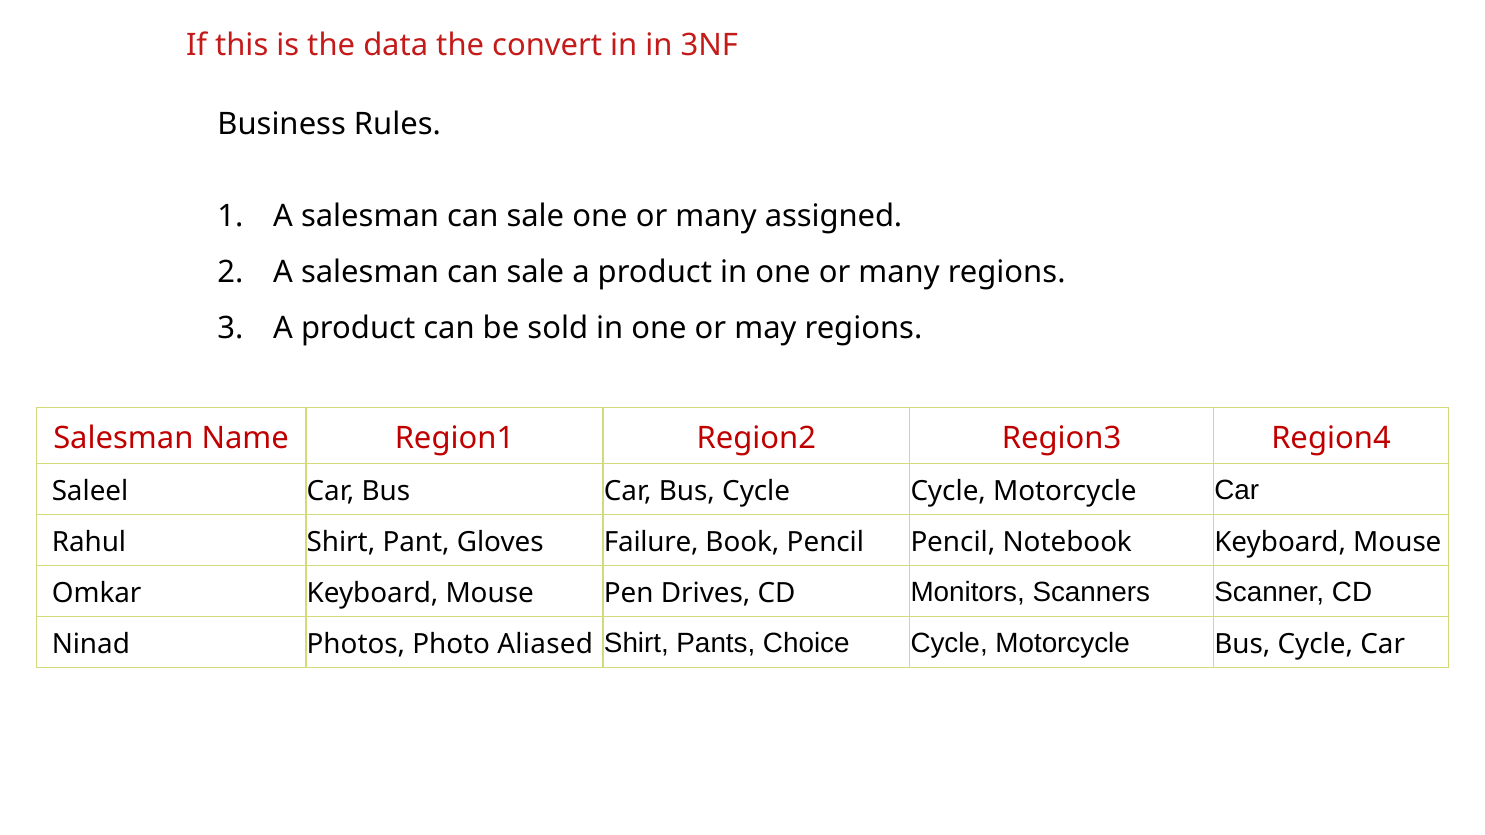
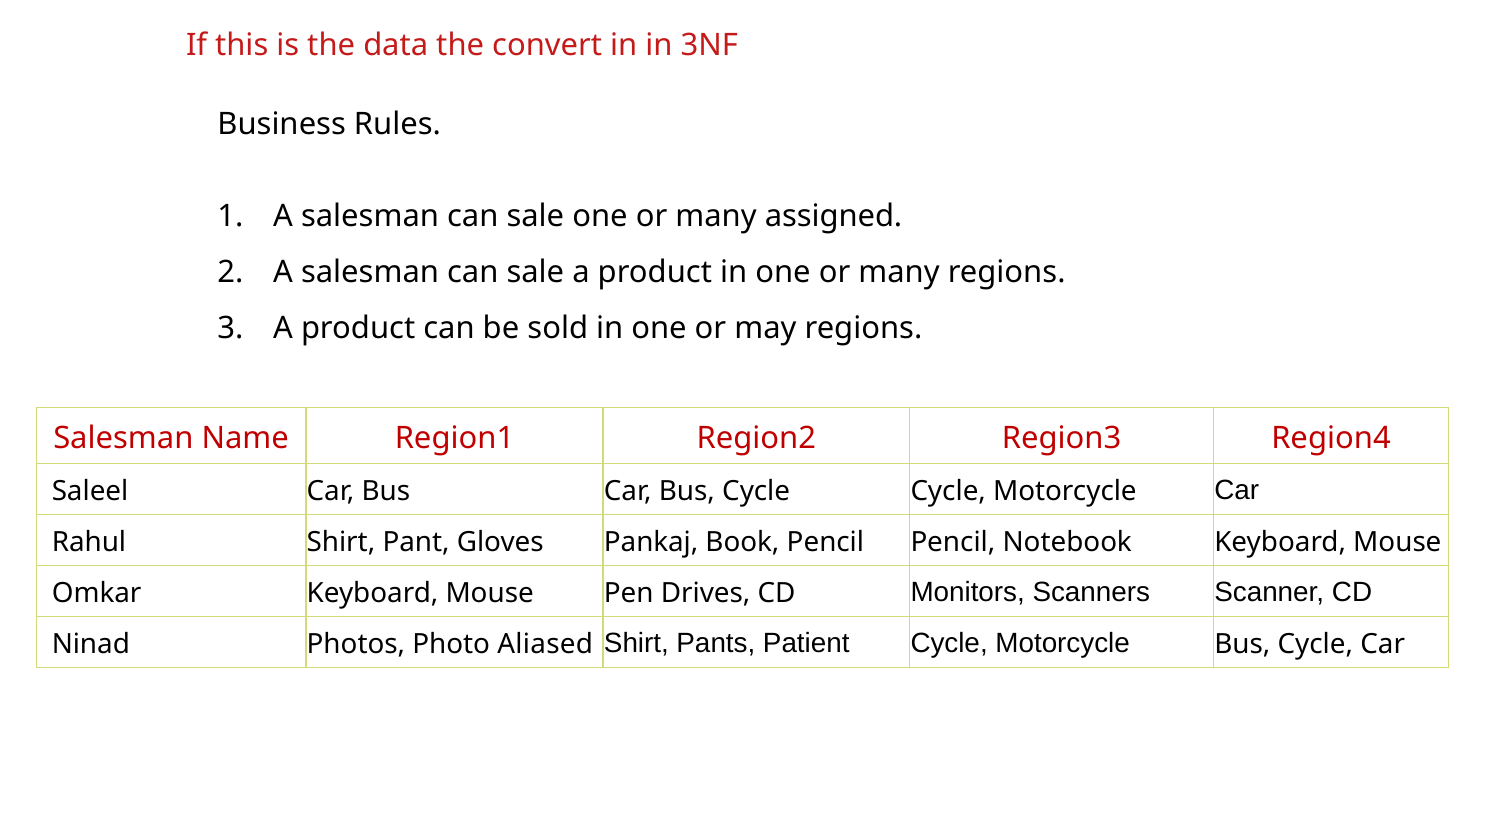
Failure: Failure -> Pankaj
Choice: Choice -> Patient
